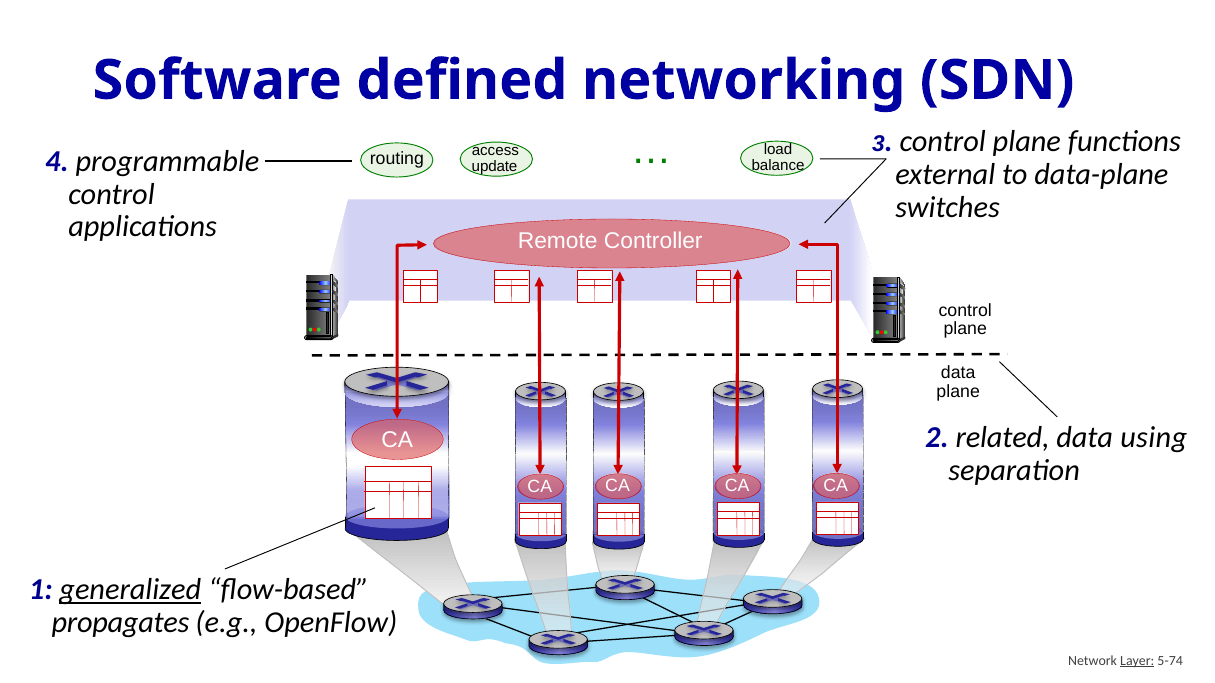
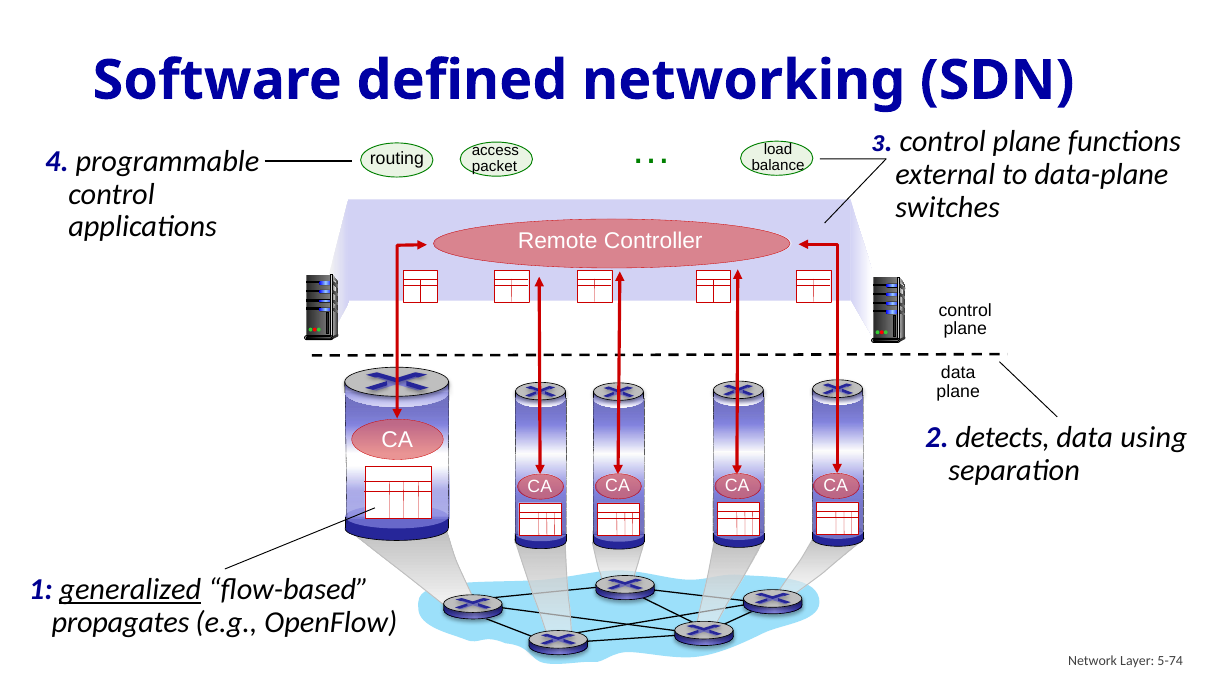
update: update -> packet
related: related -> detects
Layer underline: present -> none
